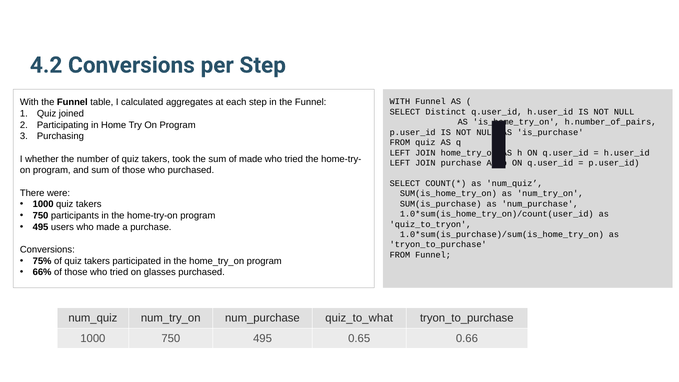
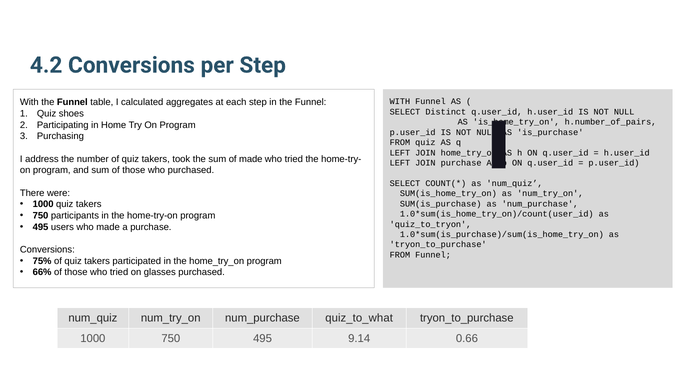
joined: joined -> shoes
whether: whether -> address
0.65: 0.65 -> 9.14
